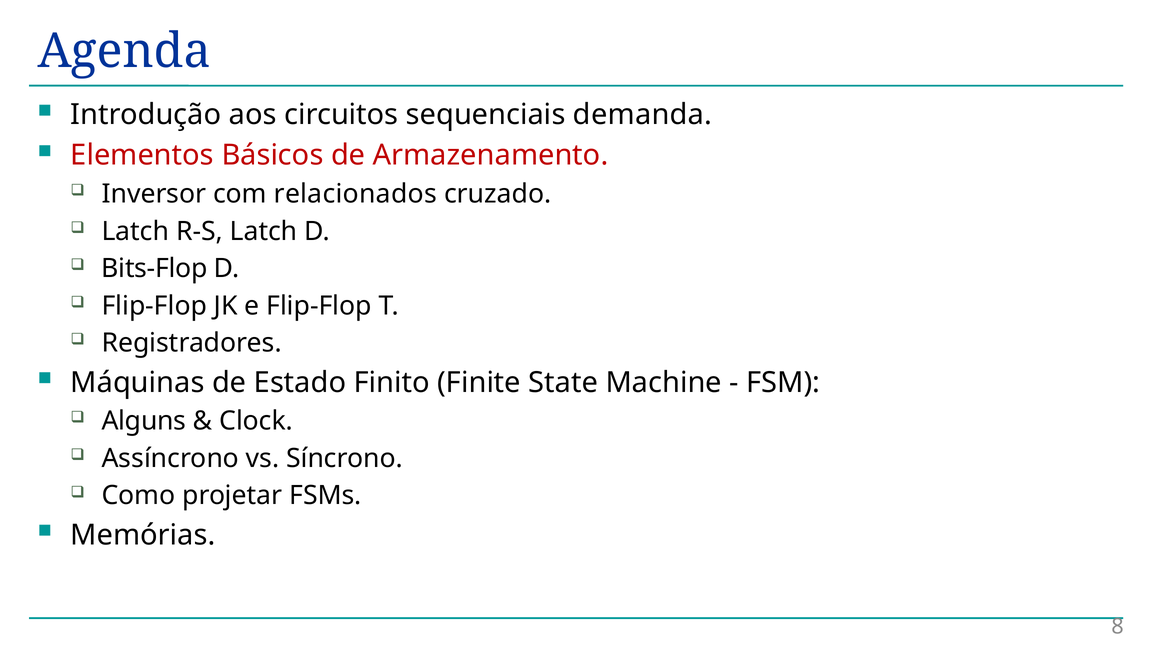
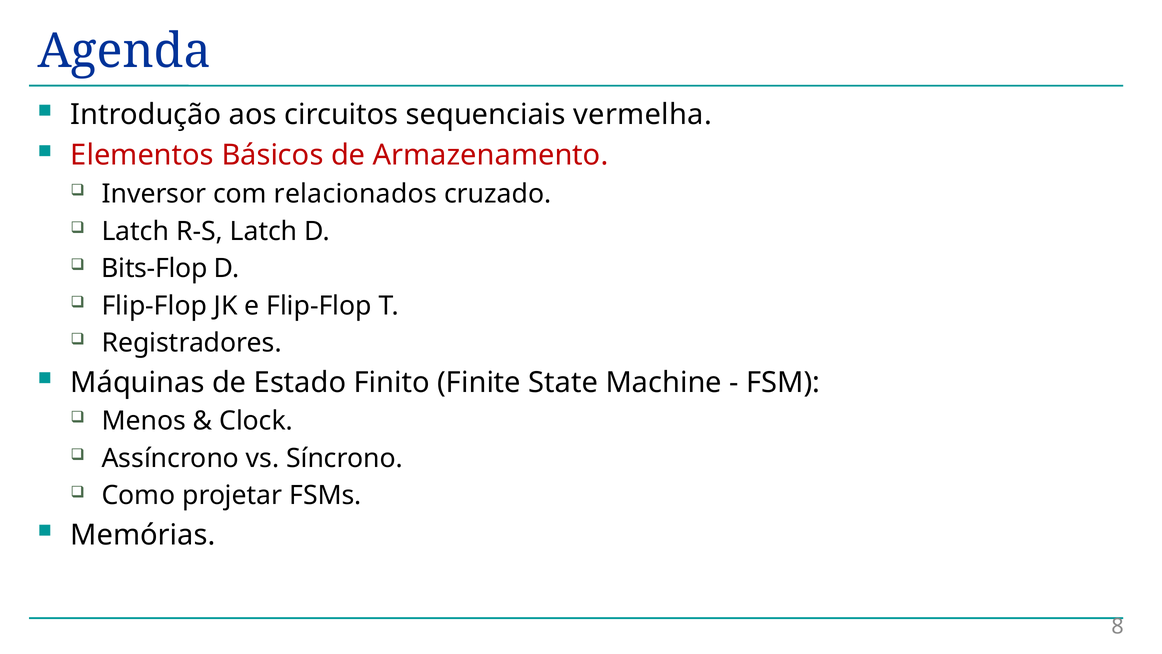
demanda: demanda -> vermelha
Alguns: Alguns -> Menos
